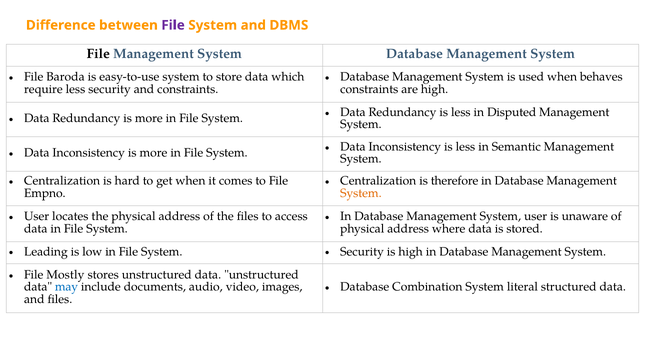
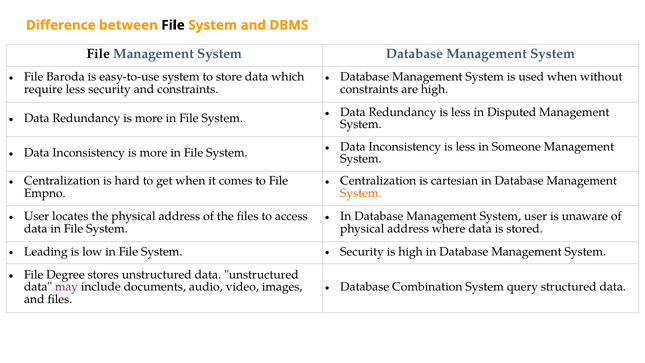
File at (173, 25) colour: purple -> black
behaves: behaves -> without
Semantic: Semantic -> Someone
therefore: therefore -> cartesian
Mostly: Mostly -> Degree
literal: literal -> query
may colour: blue -> purple
